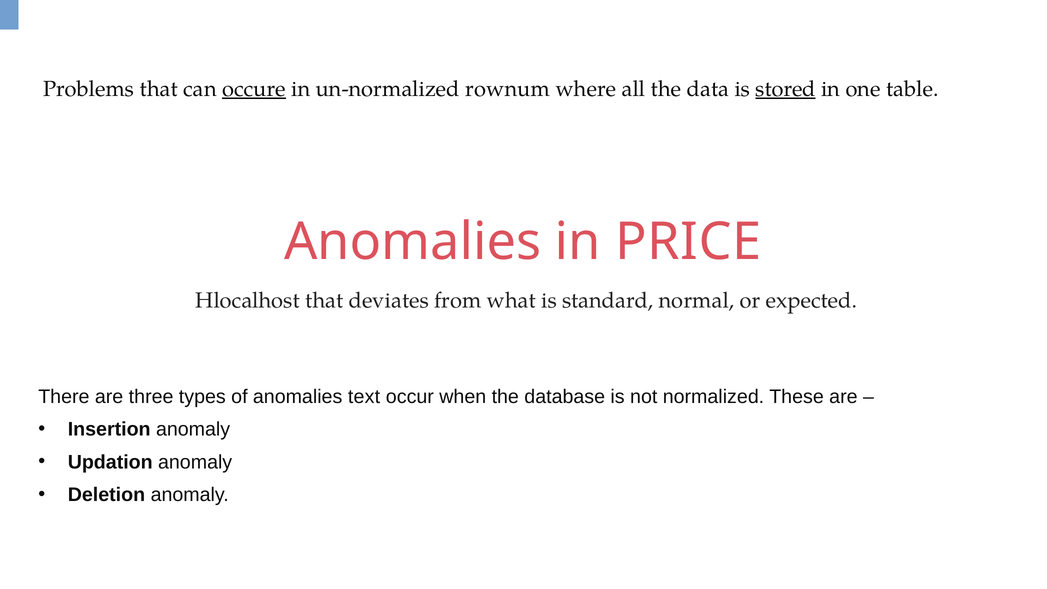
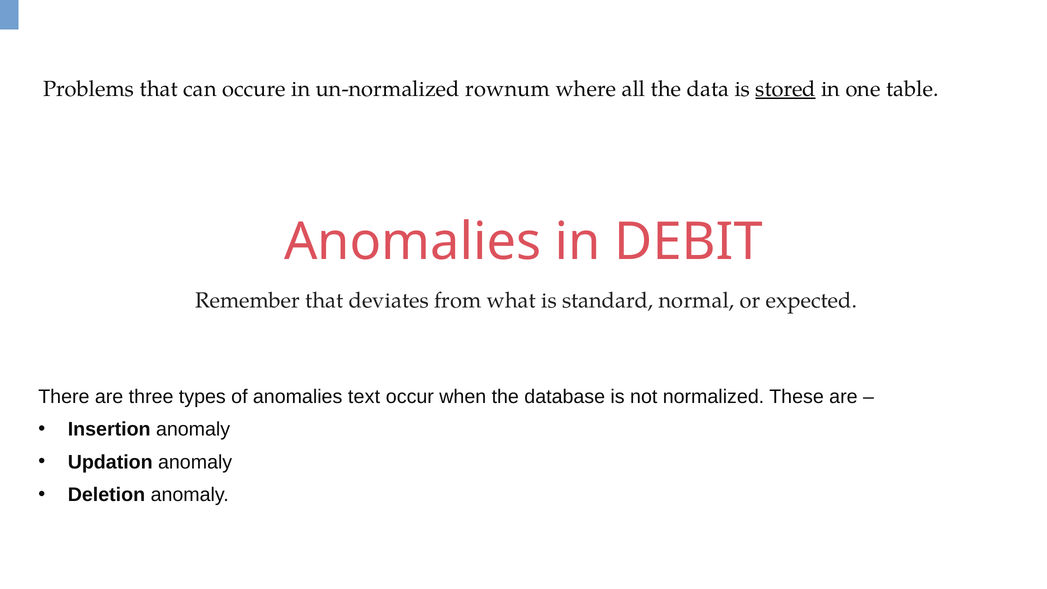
occure underline: present -> none
PRICE: PRICE -> DEBIT
Hlocalhost: Hlocalhost -> Remember
